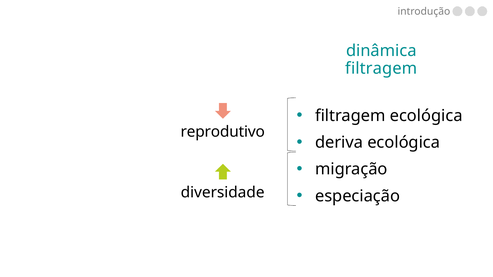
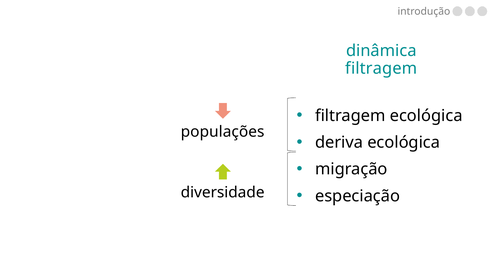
reprodutivo: reprodutivo -> populações
